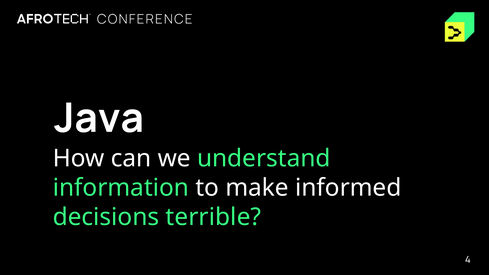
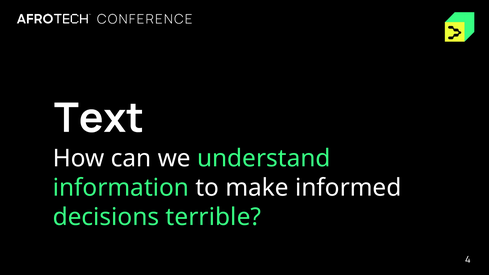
Java: Java -> Text
